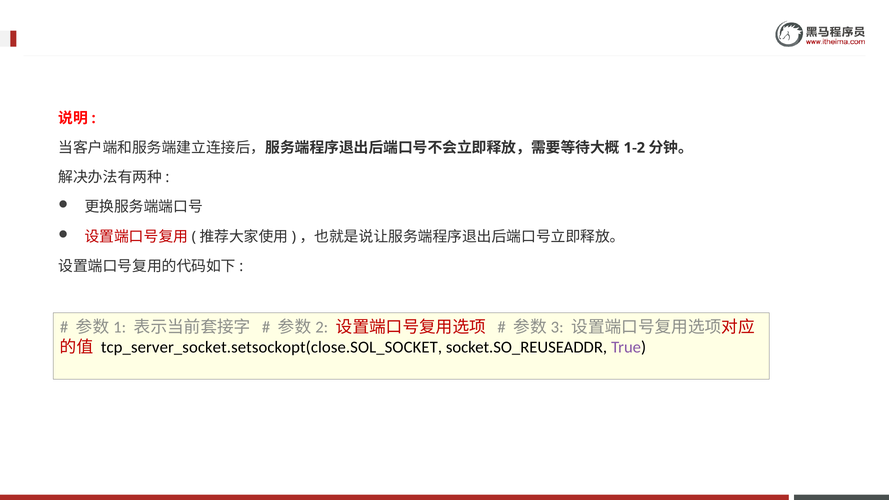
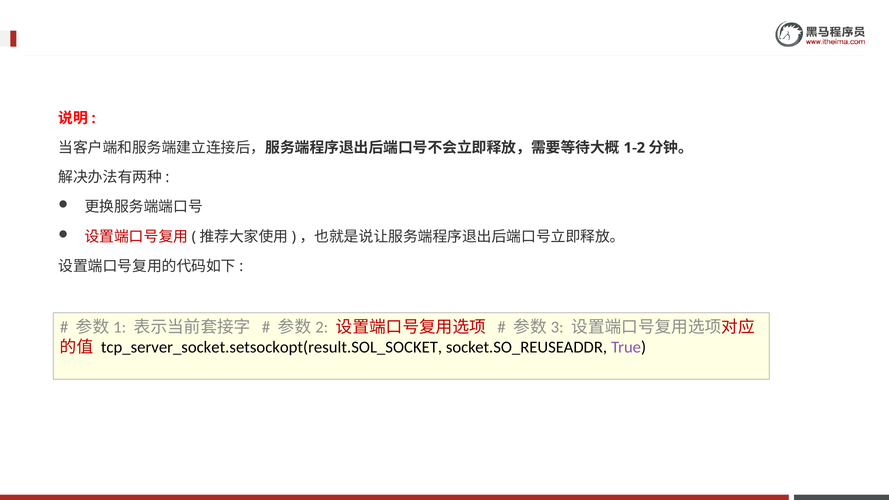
tcp_server_socket.setsockopt(close.SOL_SOCKET: tcp_server_socket.setsockopt(close.SOL_SOCKET -> tcp_server_socket.setsockopt(result.SOL_SOCKET
